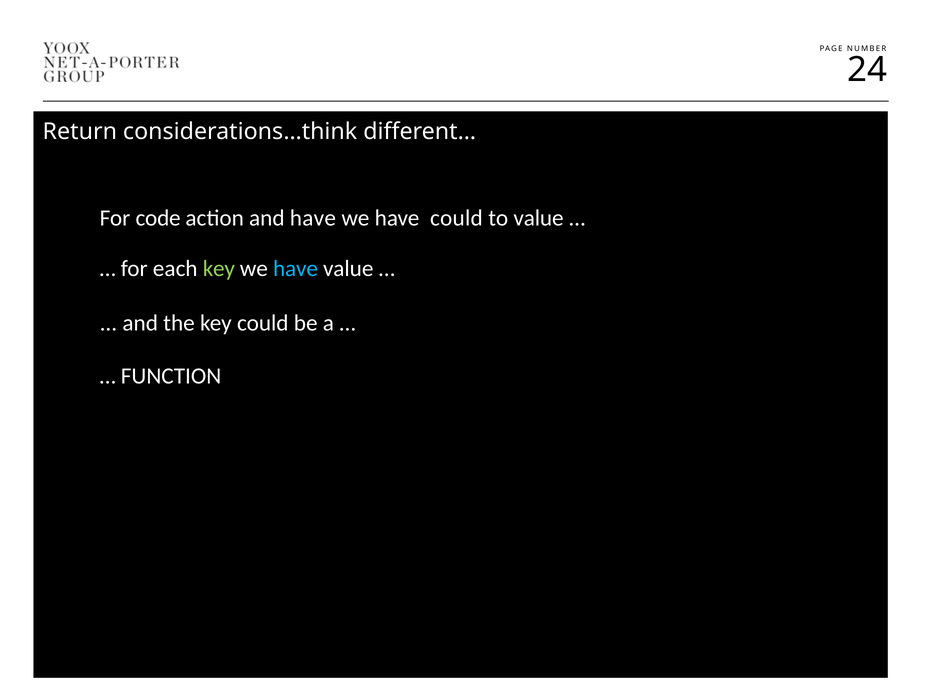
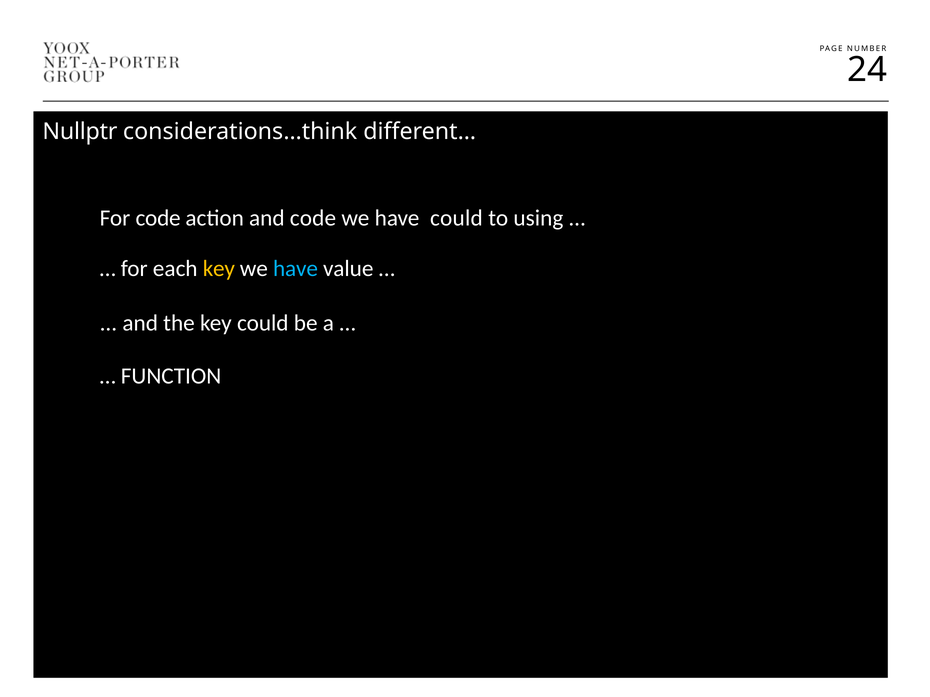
Return: Return -> Nullptr
and have: have -> code
to value: value -> using
key at (219, 269) colour: light green -> yellow
